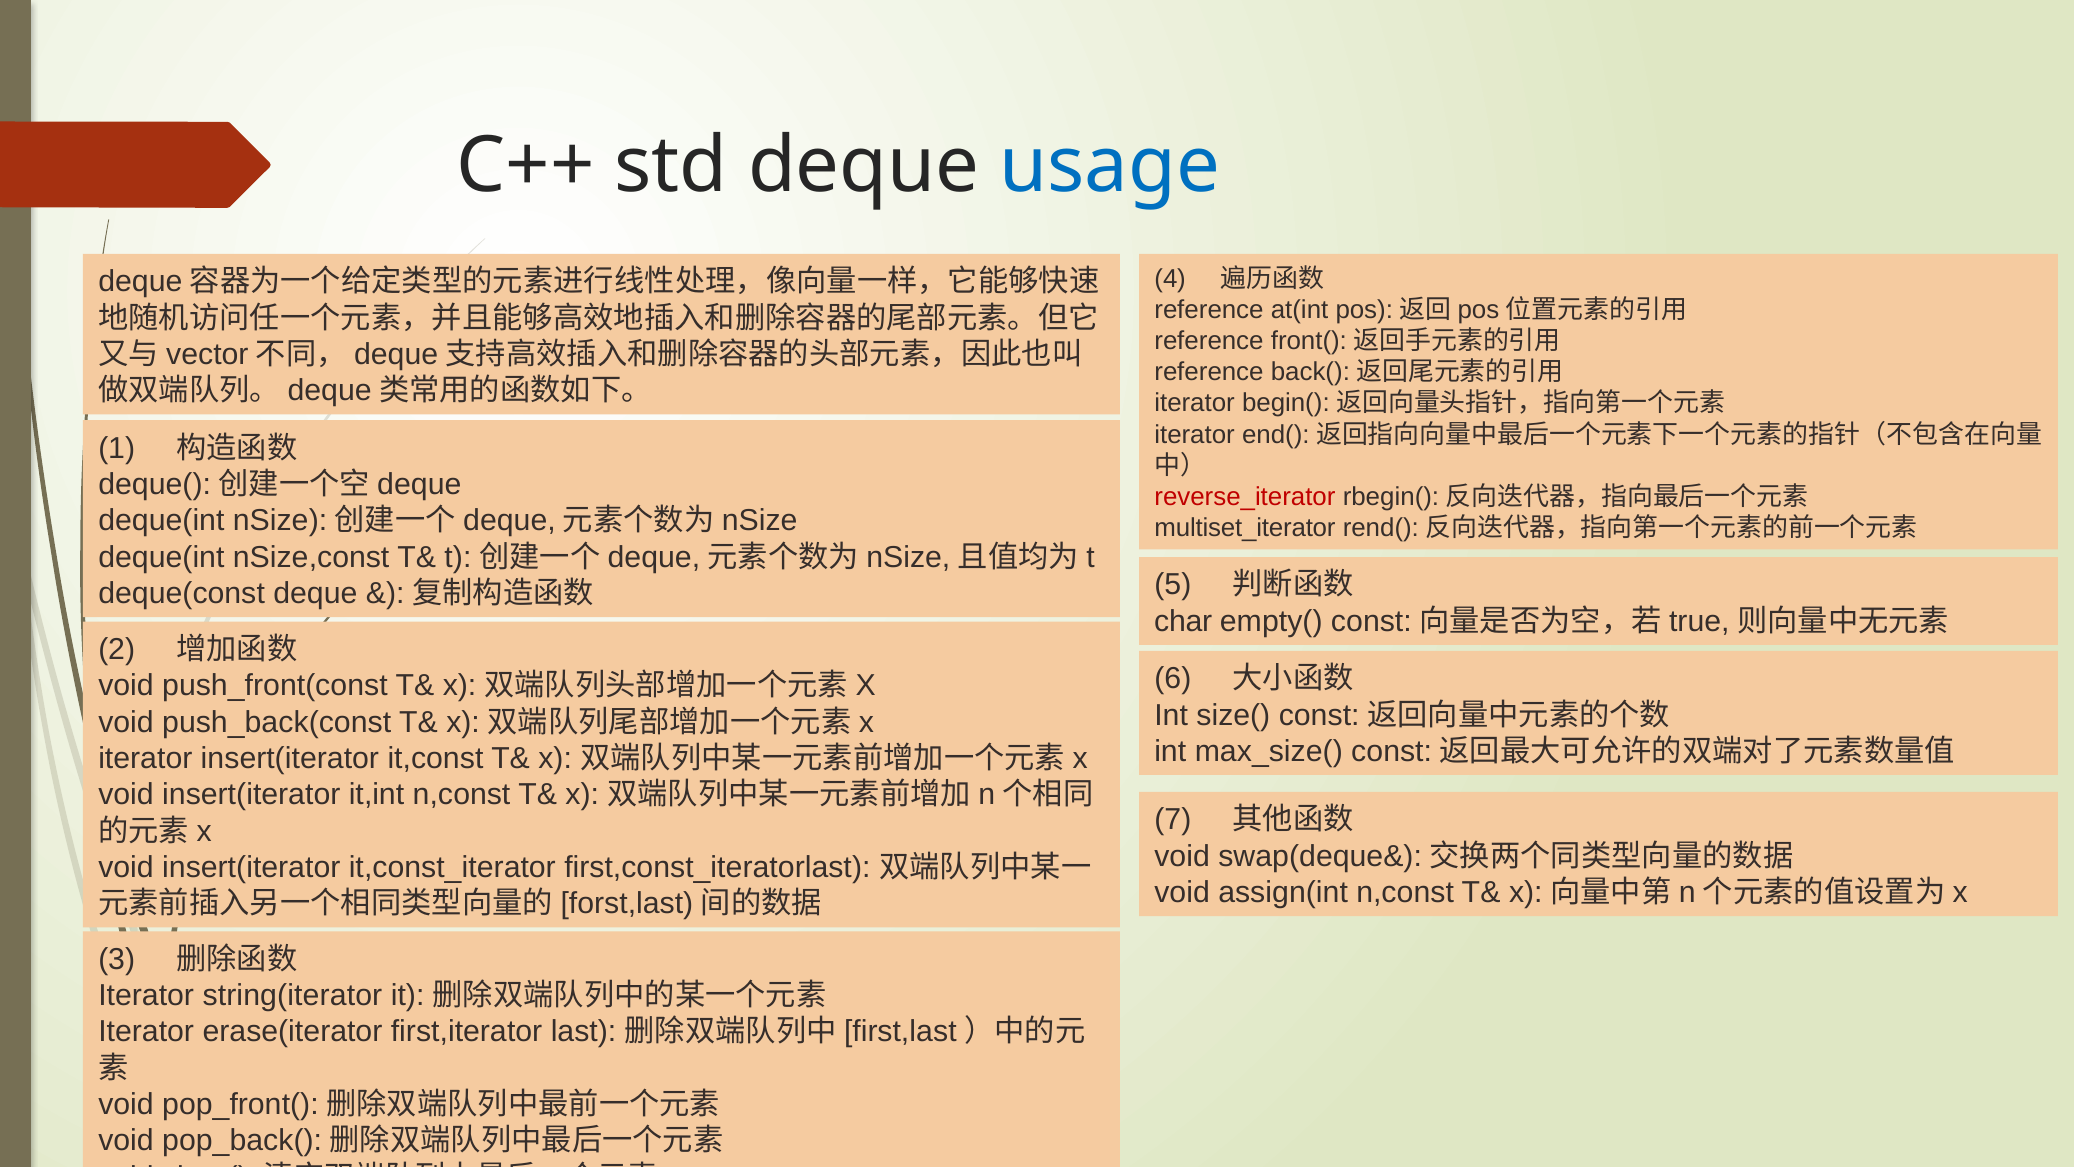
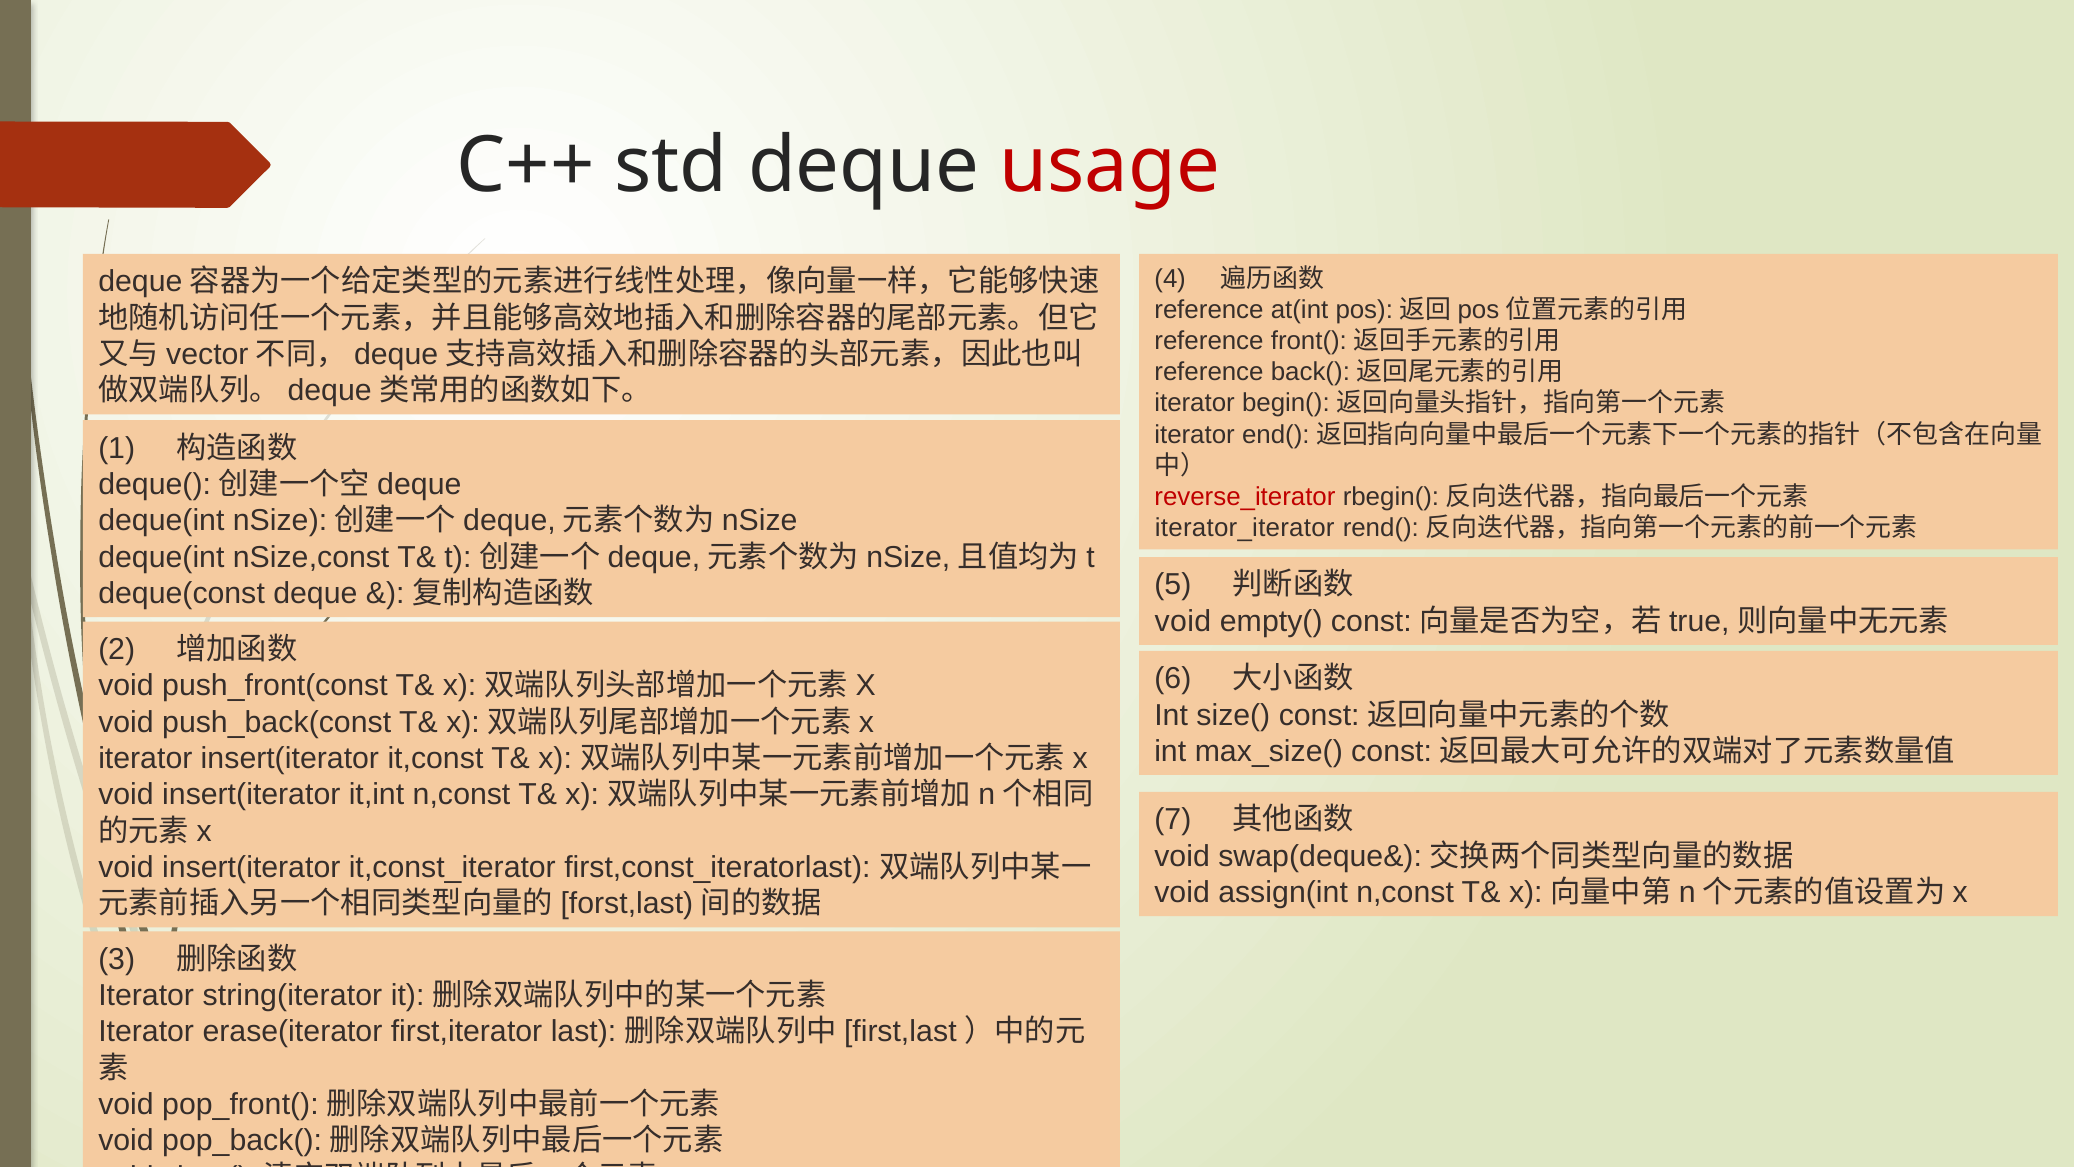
usage colour: blue -> red
multiset_iterator: multiset_iterator -> iterator_iterator
char at (1183, 621): char -> void
